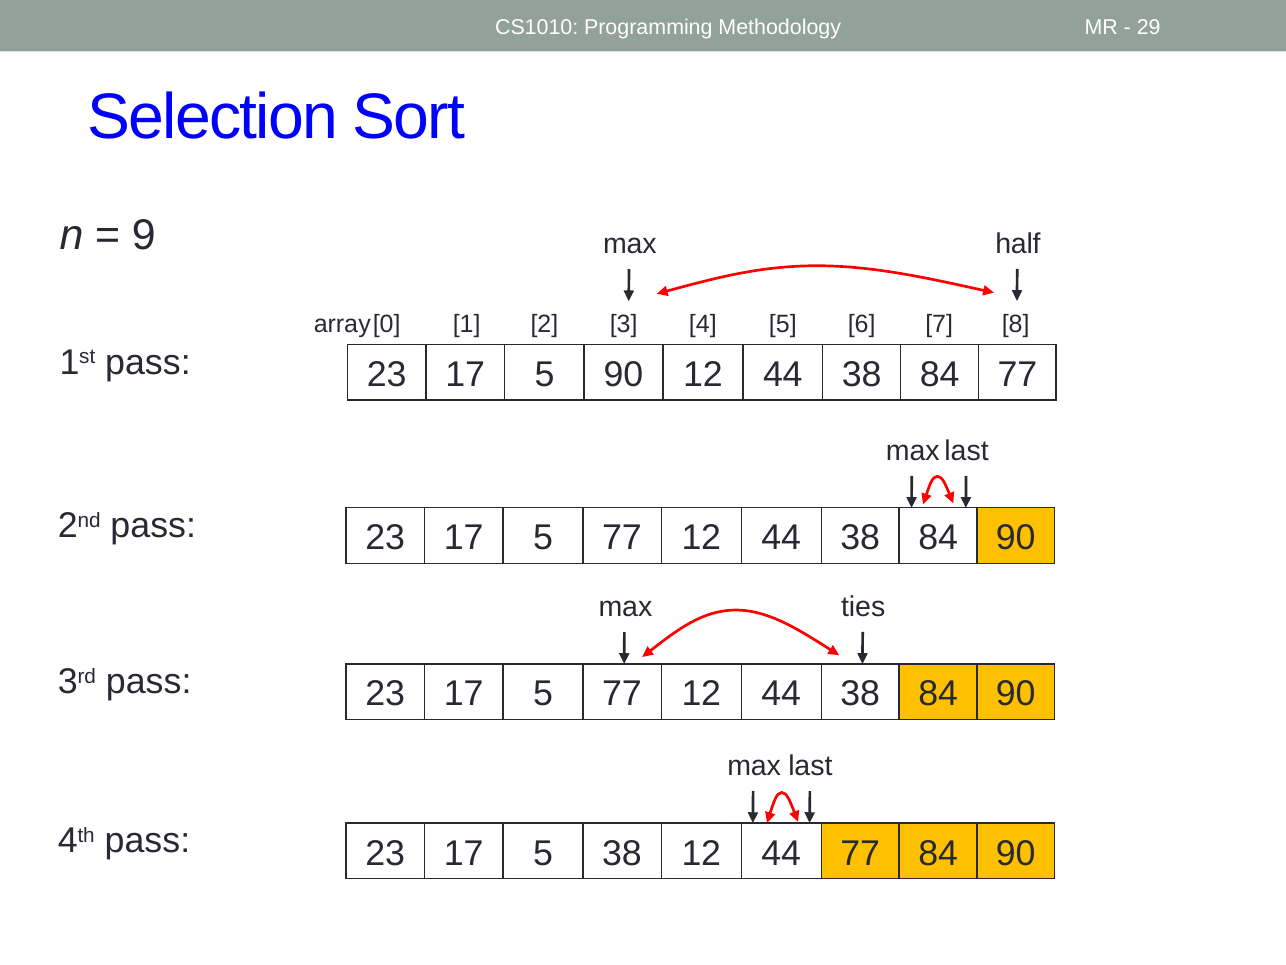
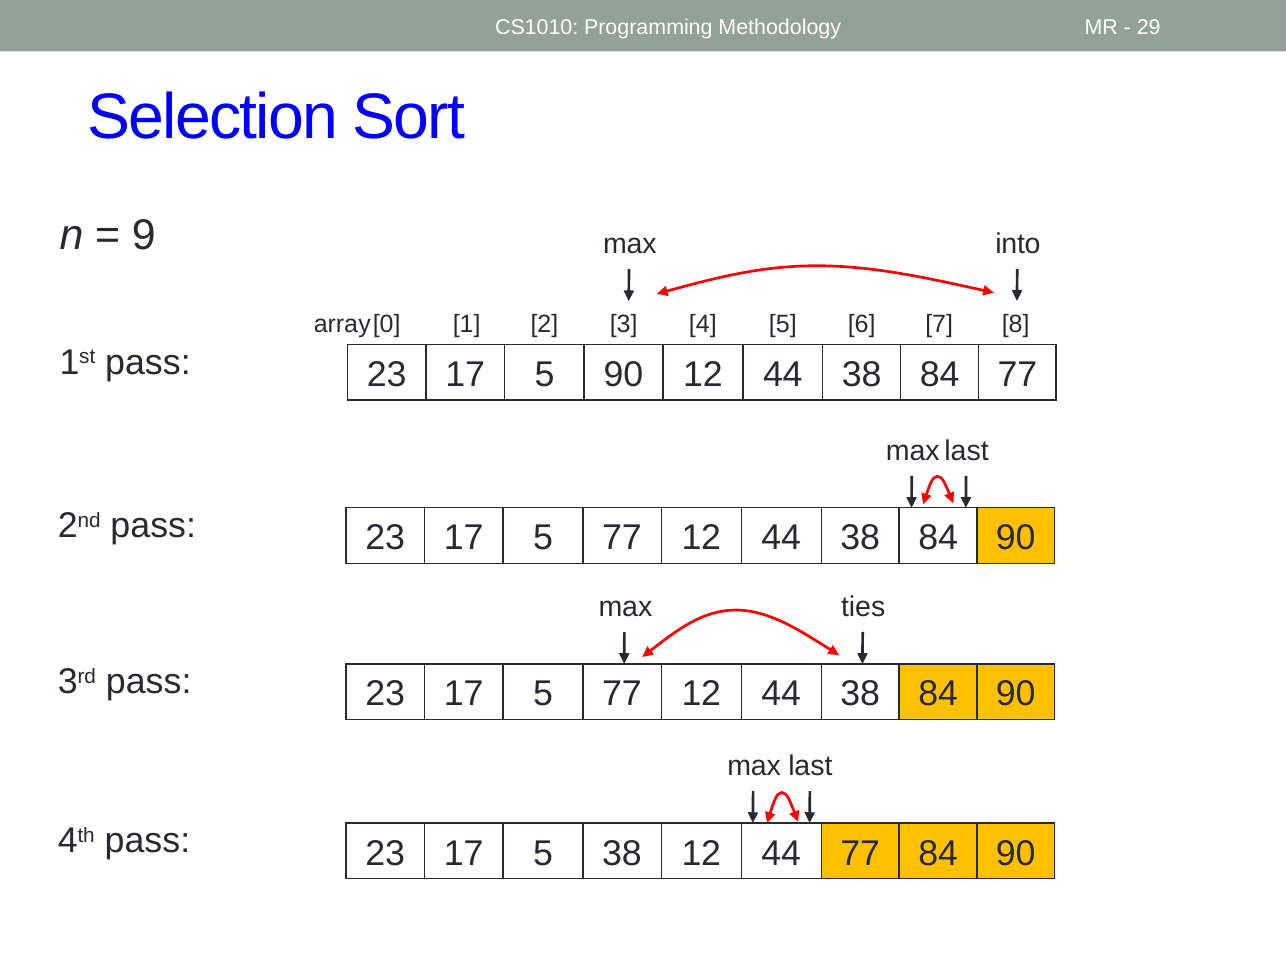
half: half -> into
